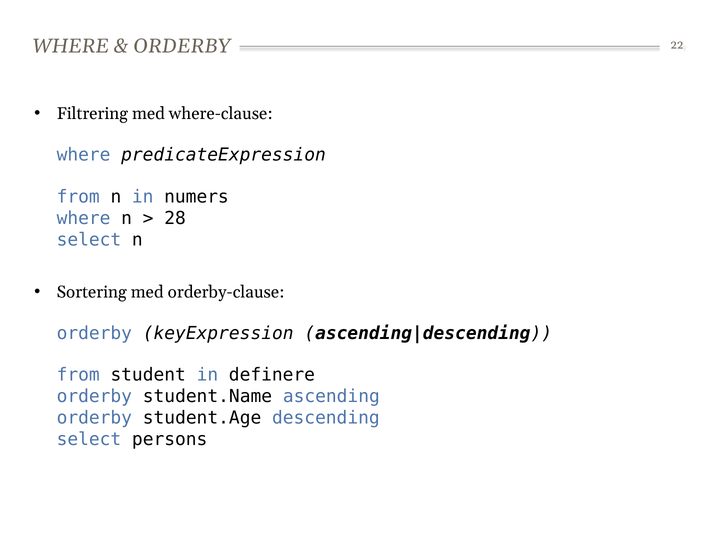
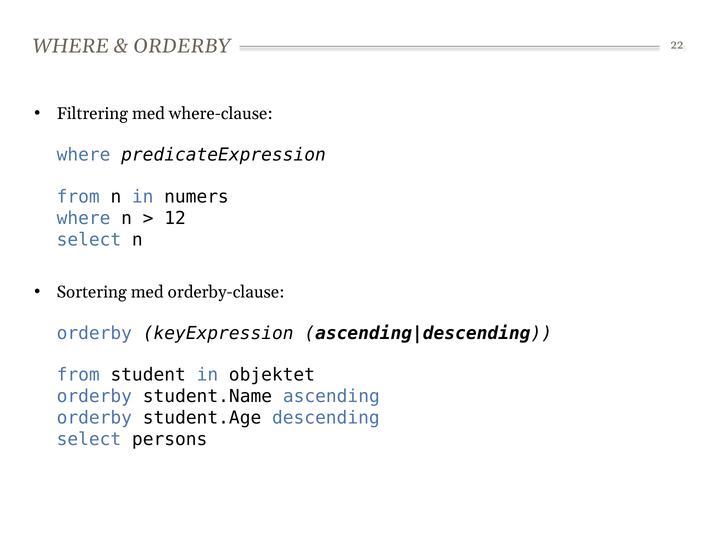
28: 28 -> 12
definere: definere -> objektet
